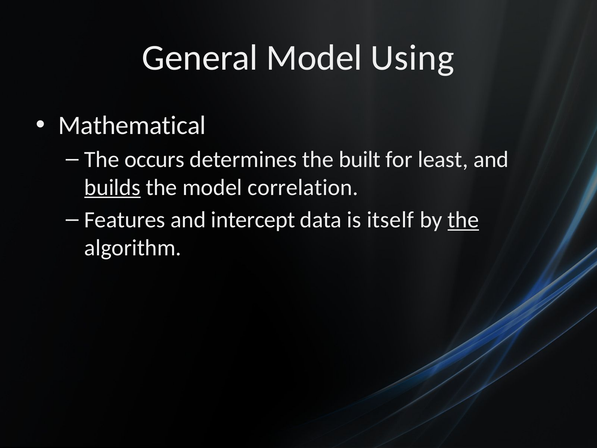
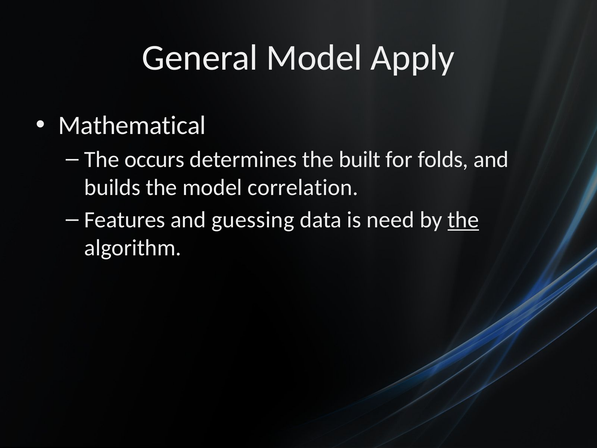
Using: Using -> Apply
least: least -> folds
builds underline: present -> none
intercept: intercept -> guessing
itself: itself -> need
